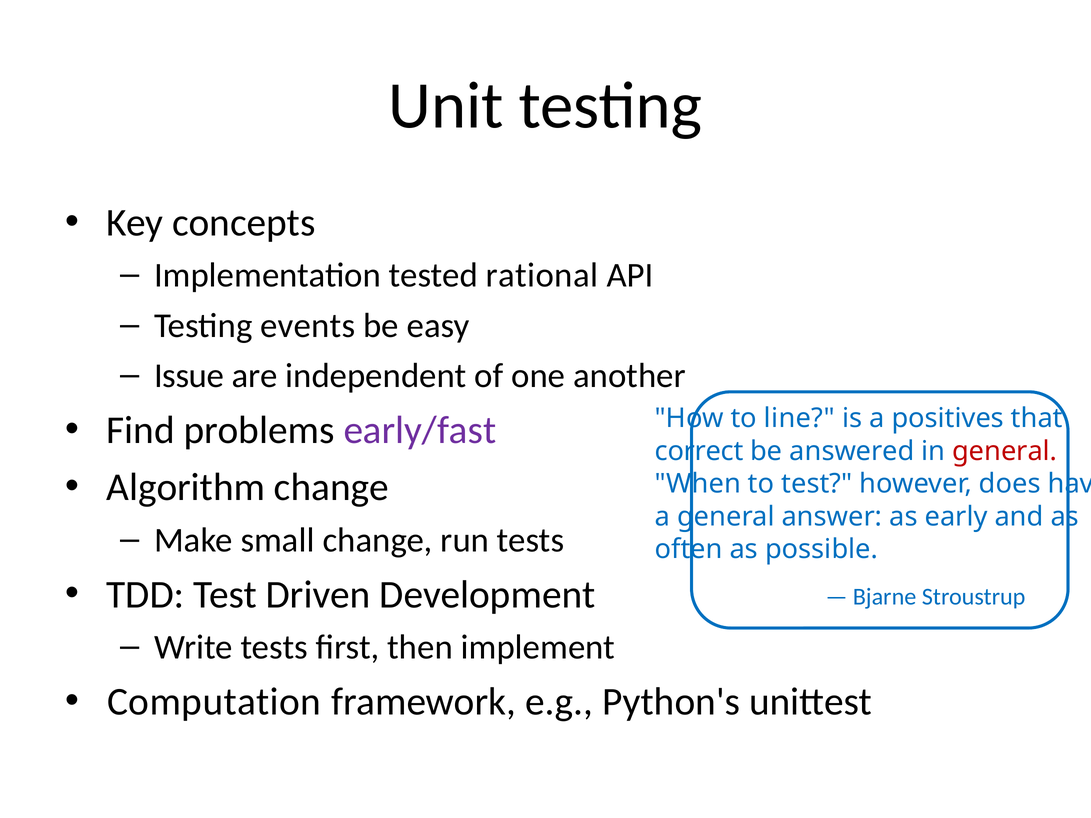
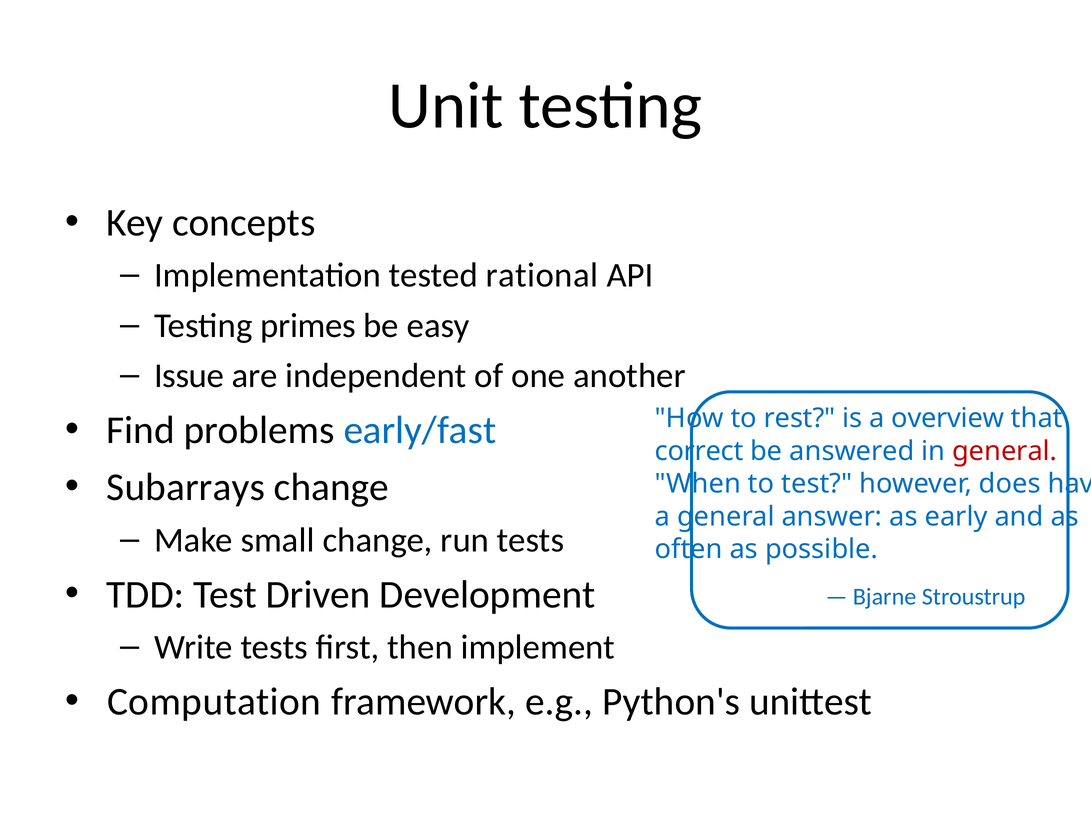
events: events -> primes
early/fast colour: purple -> blue
line: line -> rest
positives: positives -> overview
Algorithm: Algorithm -> Subarrays
